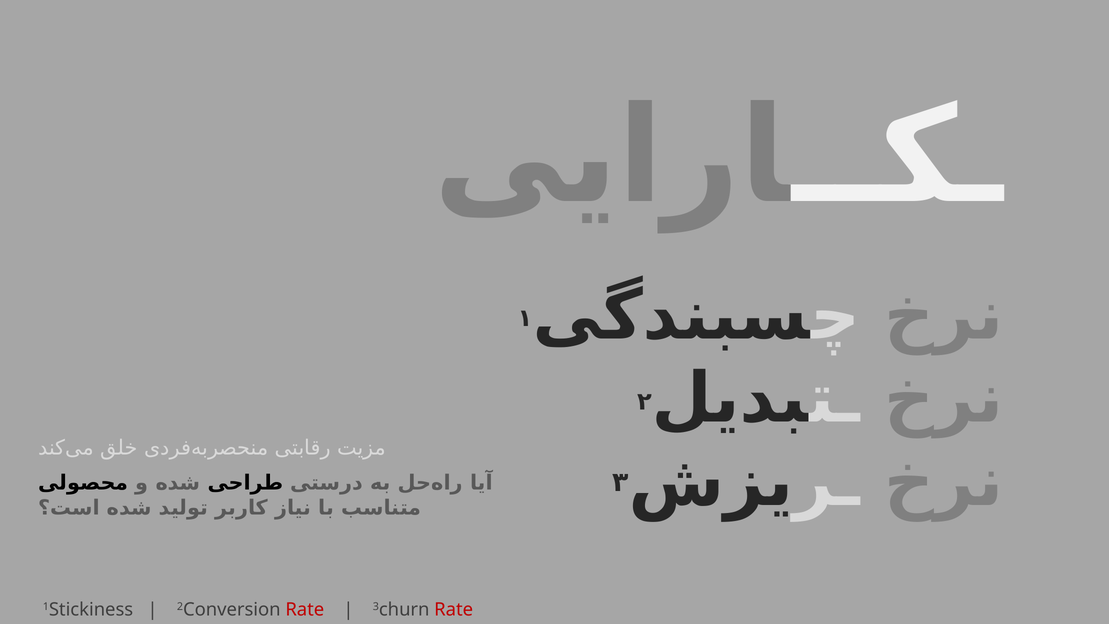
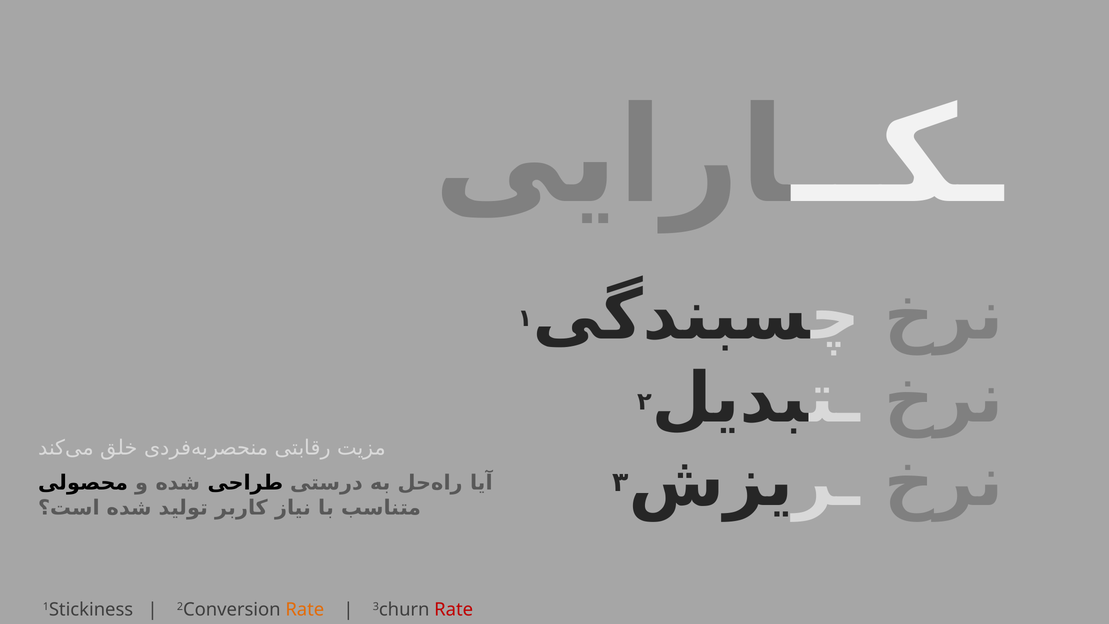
Rate at (305, 609) colour: red -> orange
